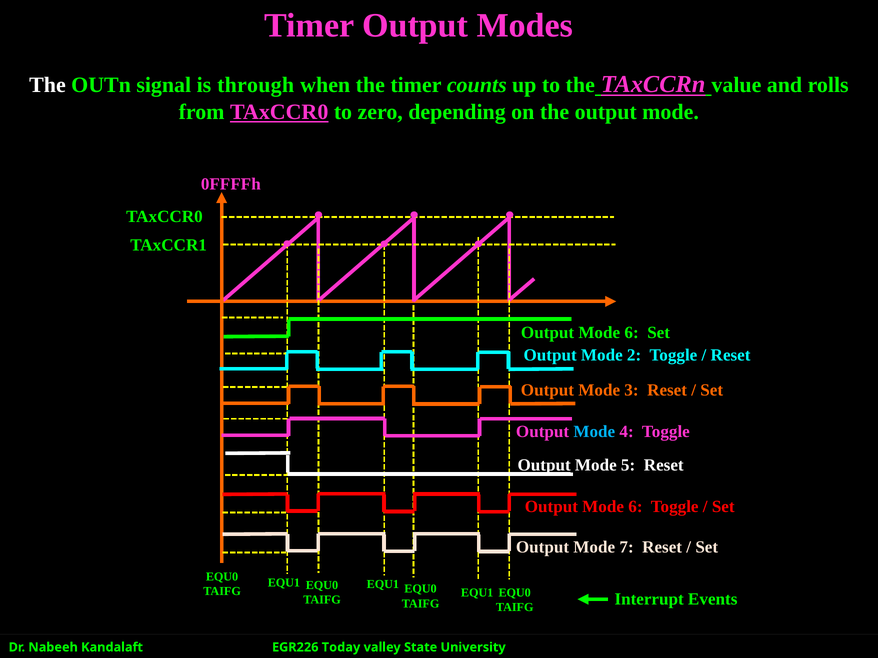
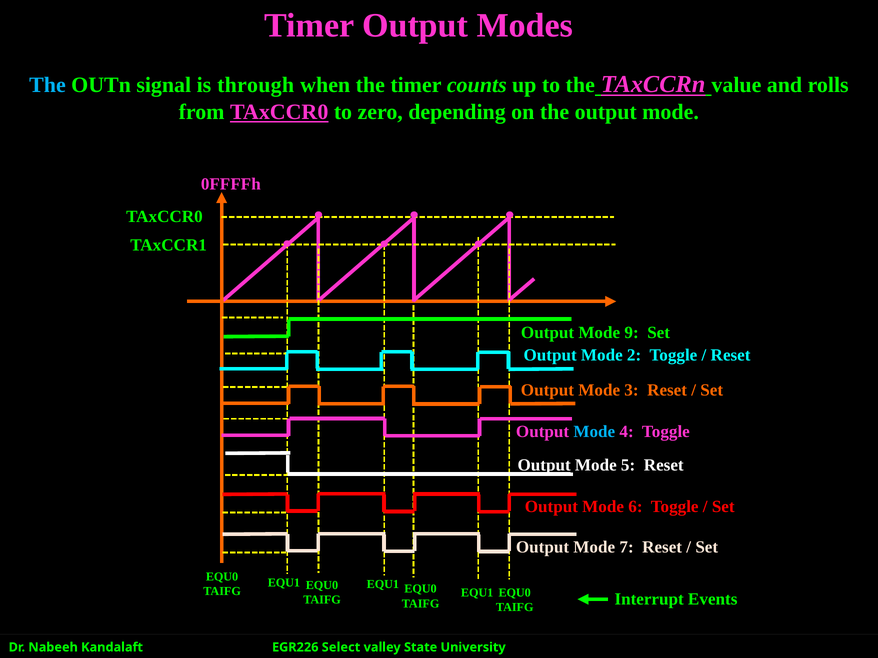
The at (47, 85) colour: white -> light blue
6 at (632, 333): 6 -> 9
Today: Today -> Select
